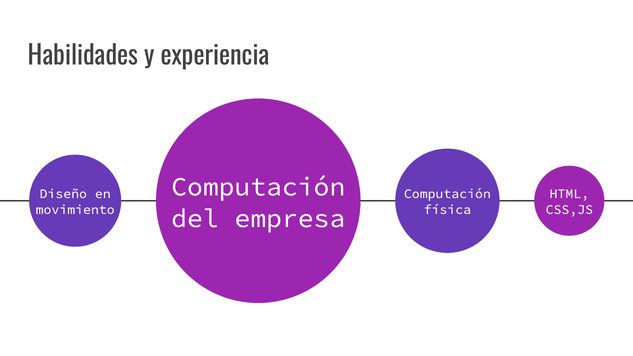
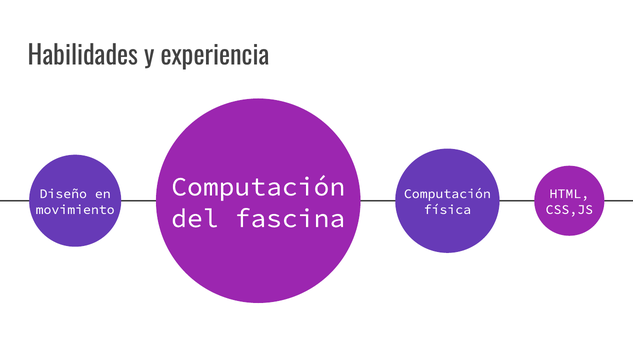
empresa: empresa -> fascina
